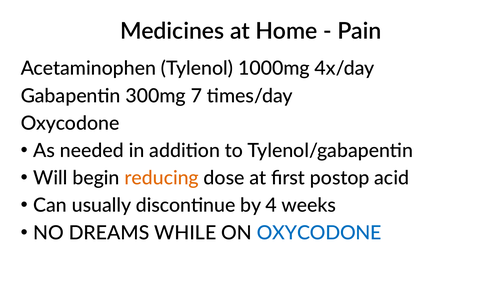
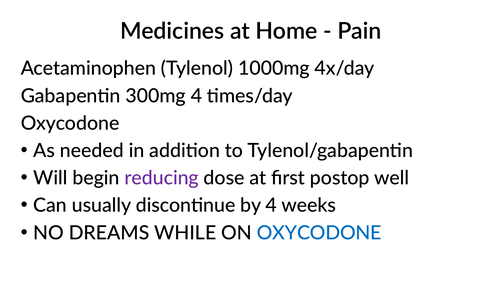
300mg 7: 7 -> 4
reducing colour: orange -> purple
acid: acid -> well
